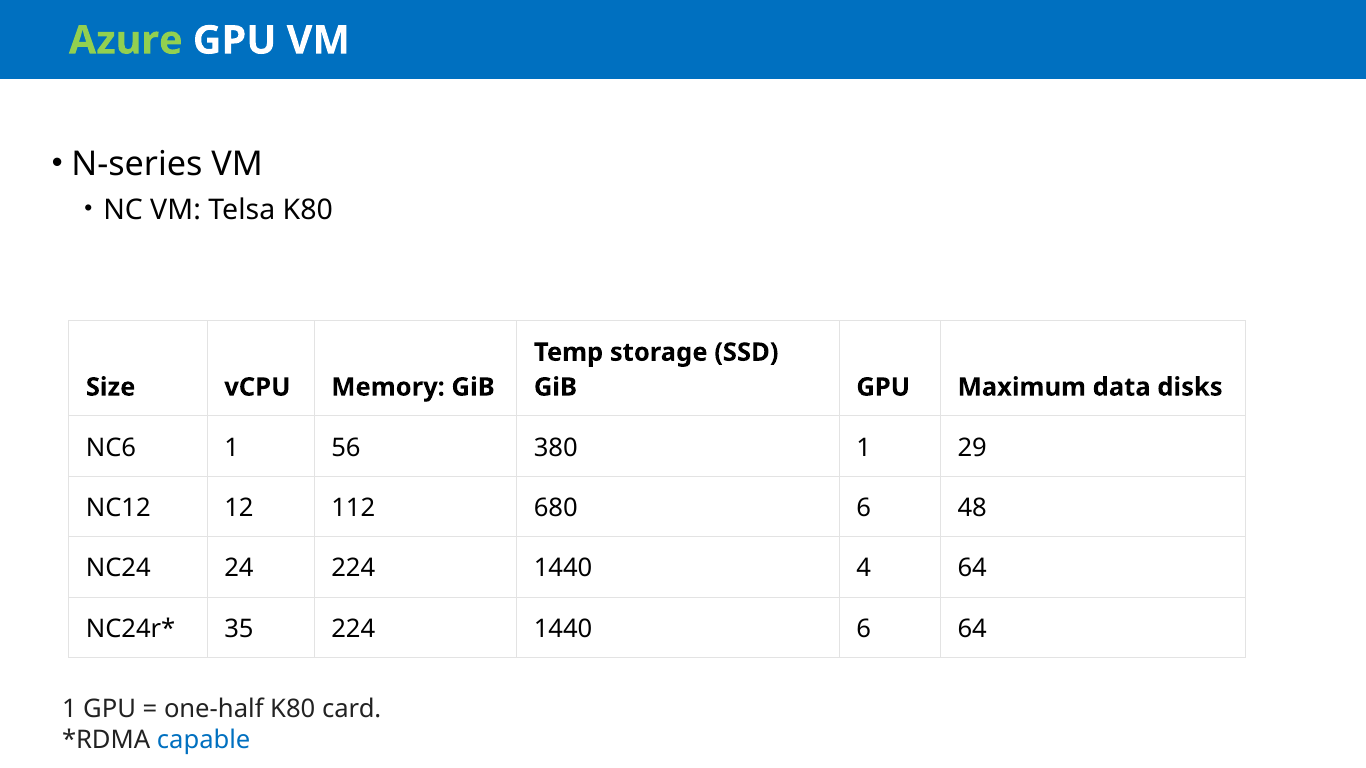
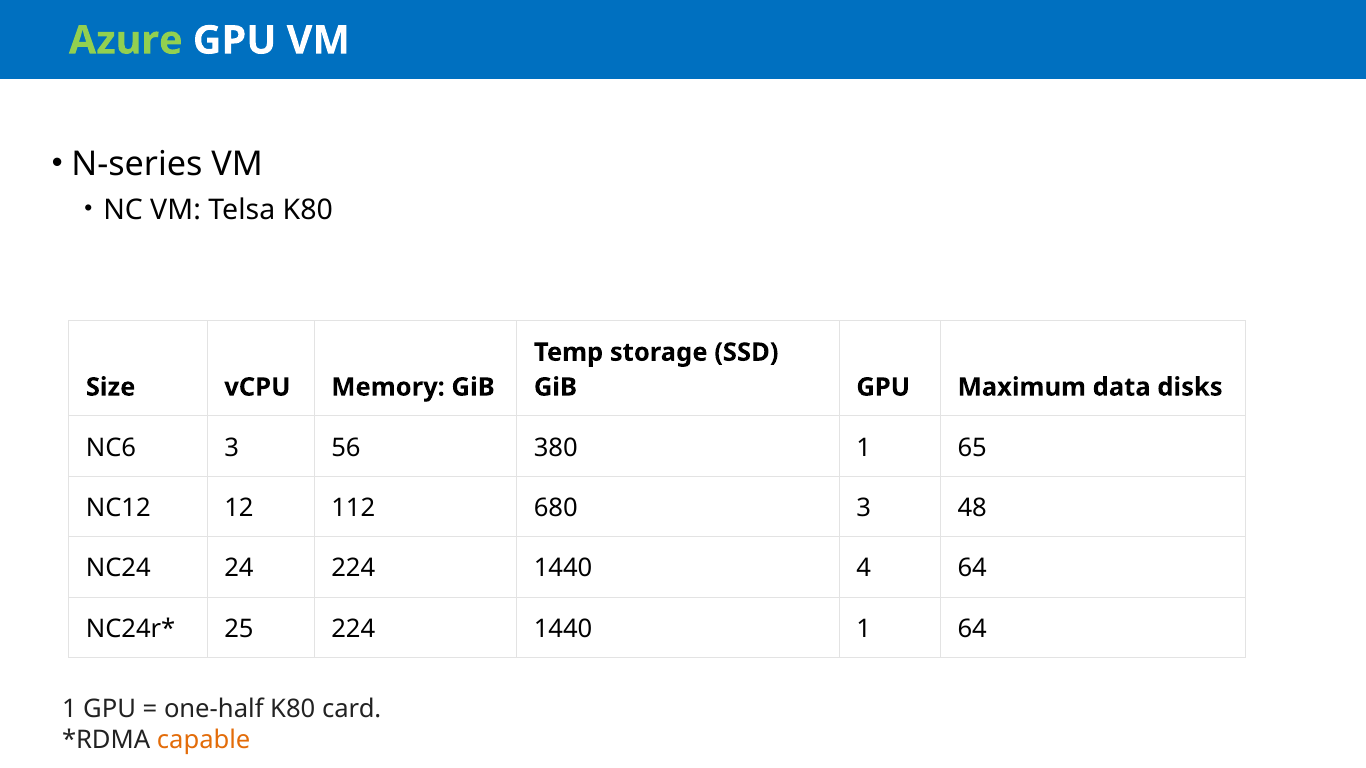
NC6 1: 1 -> 3
29: 29 -> 65
680 6: 6 -> 3
35: 35 -> 25
1440 6: 6 -> 1
capable colour: blue -> orange
